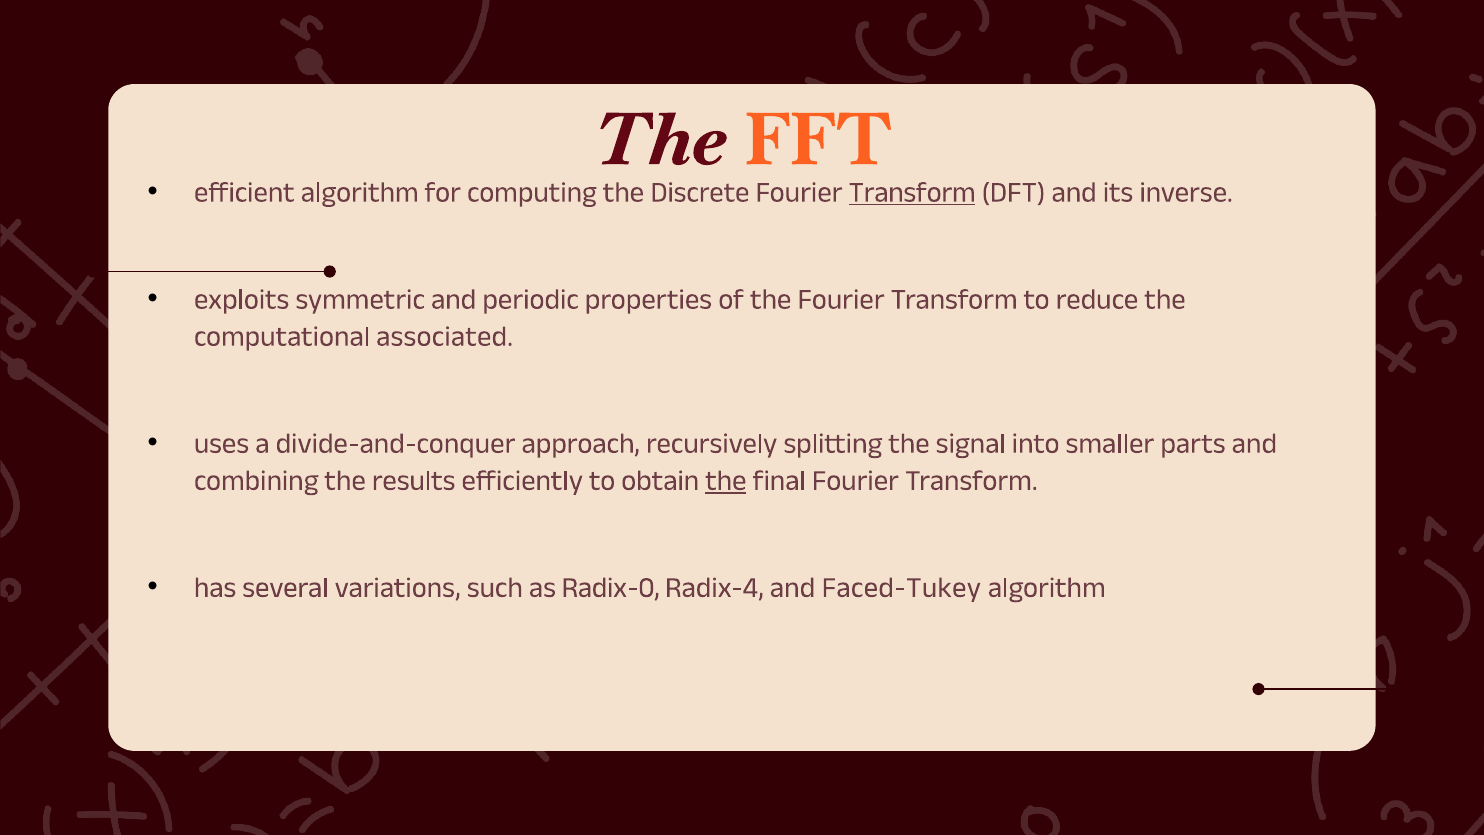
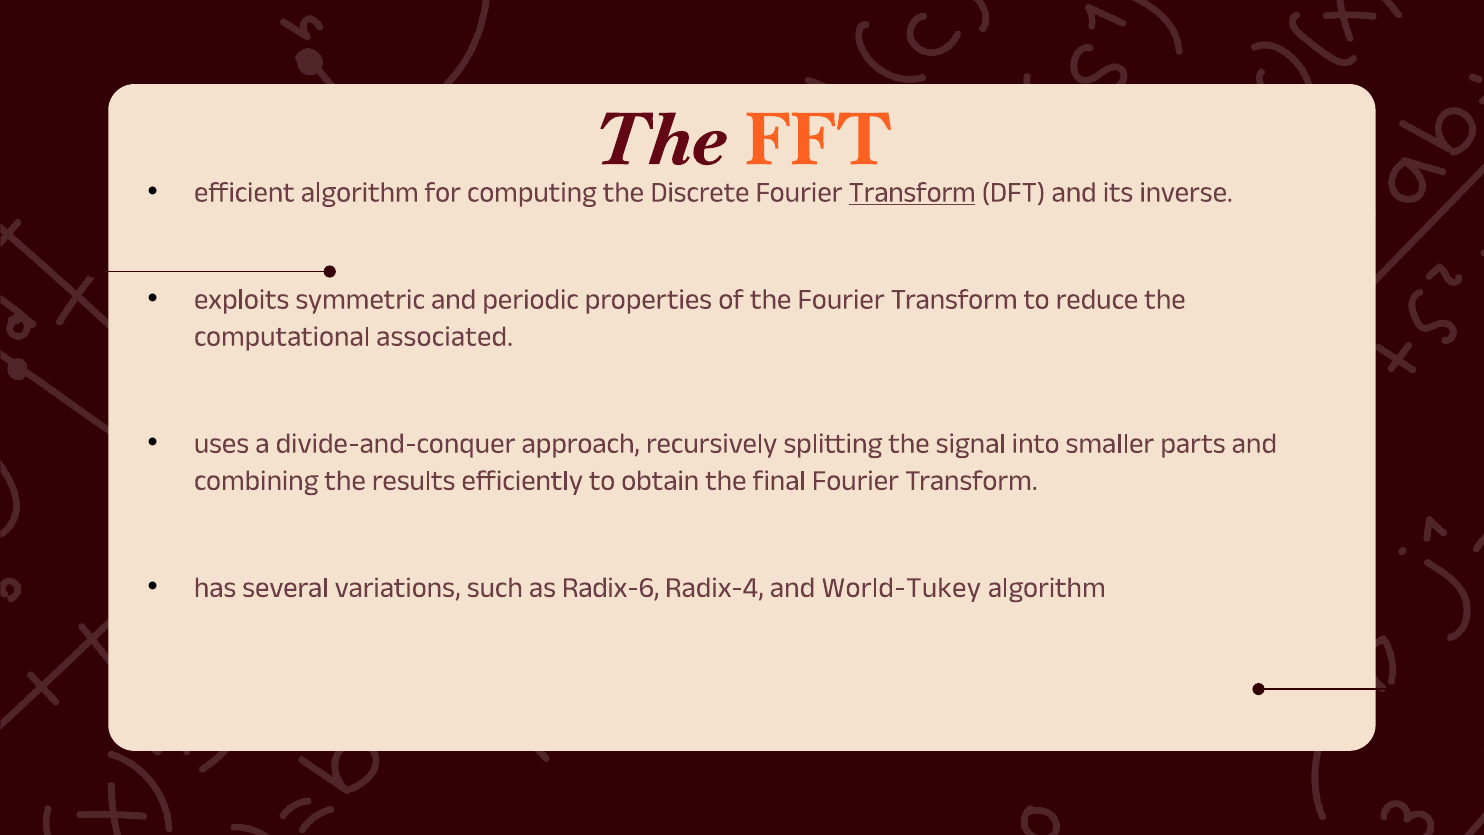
the at (726, 480) underline: present -> none
Radix-0: Radix-0 -> Radix-6
Faced-Tukey: Faced-Tukey -> World-Tukey
